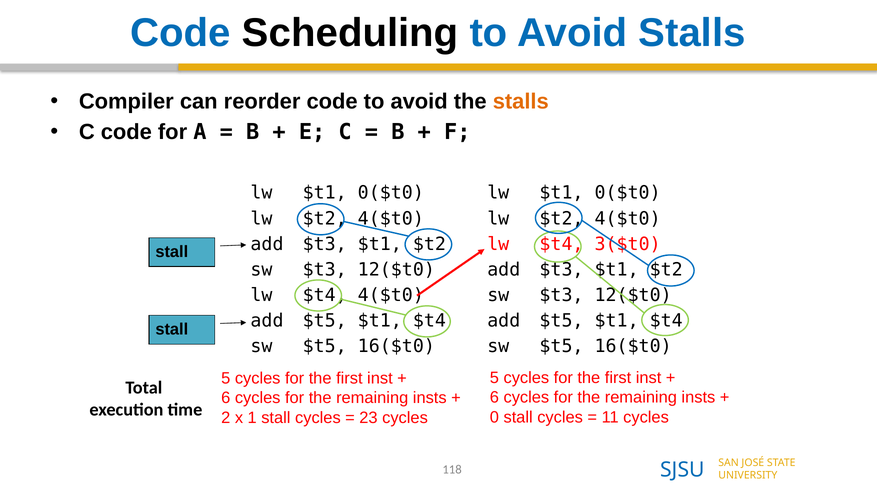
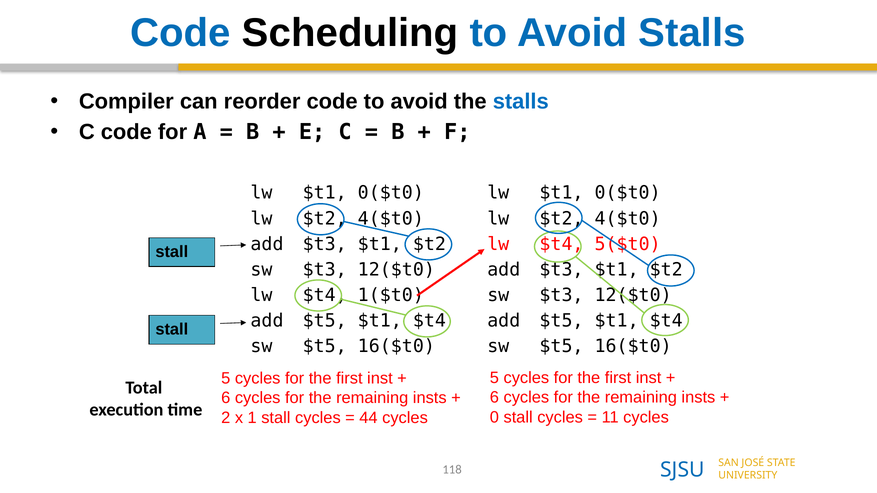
stalls at (521, 102) colour: orange -> blue
3($t0: 3($t0 -> 5($t0
$t4 4($t0: 4($t0 -> 1($t0
23: 23 -> 44
